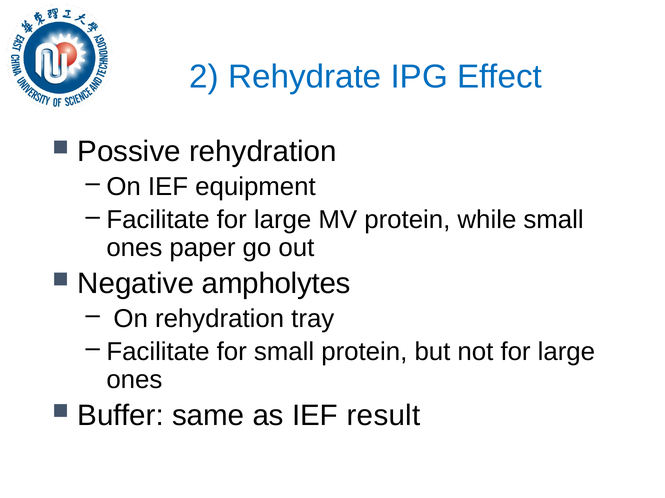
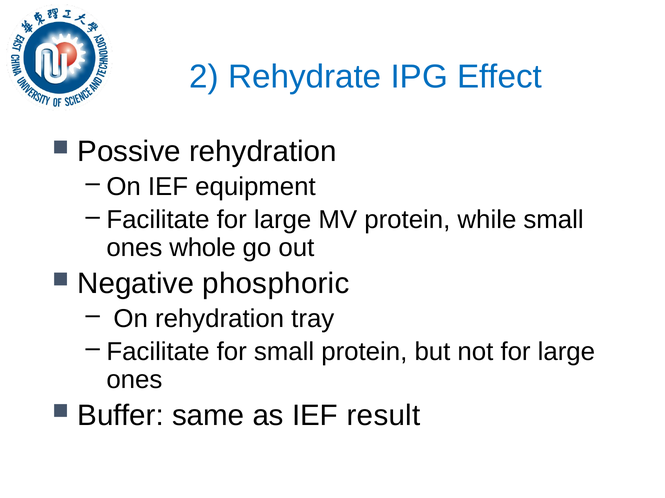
paper: paper -> whole
ampholytes: ampholytes -> phosphoric
